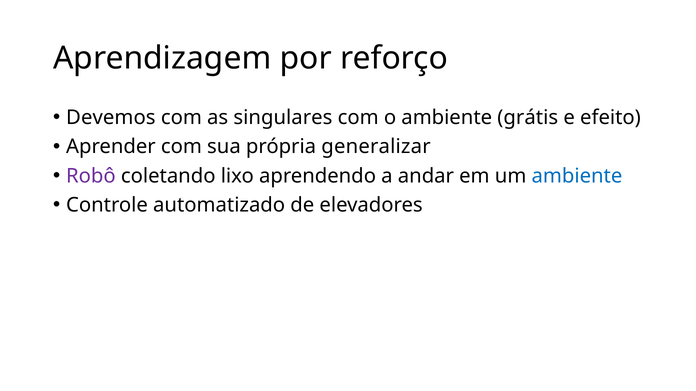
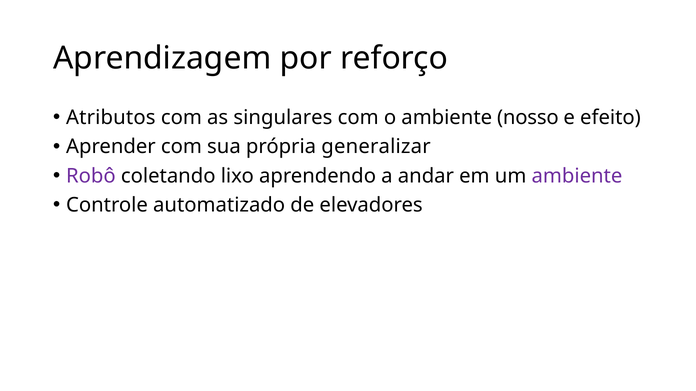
Devemos: Devemos -> Atributos
grátis: grátis -> nosso
ambiente at (577, 176) colour: blue -> purple
